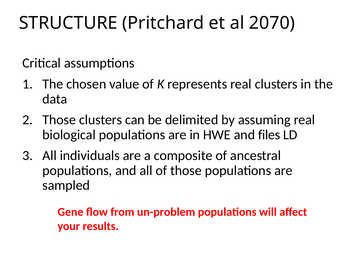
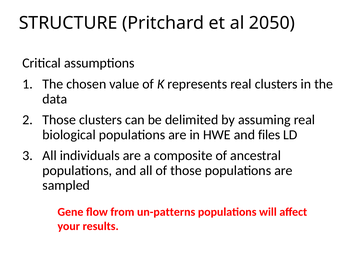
2070: 2070 -> 2050
un-problem: un-problem -> un-patterns
